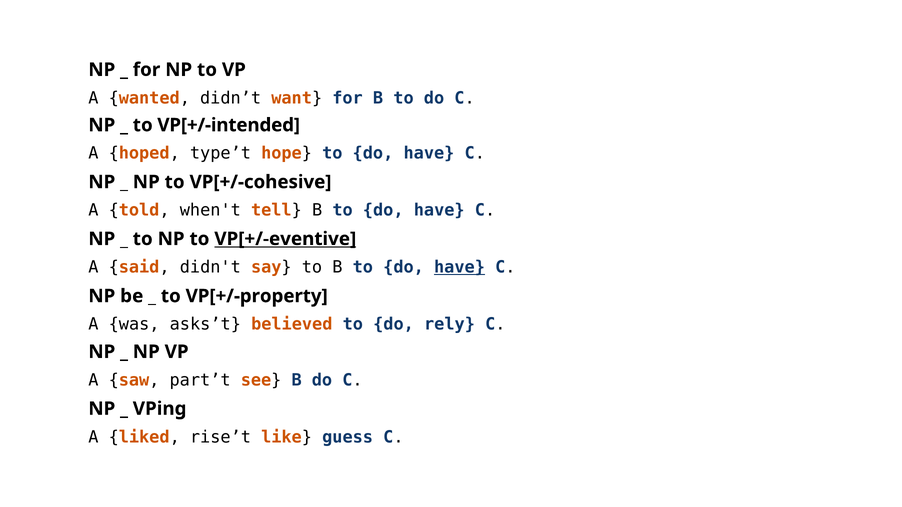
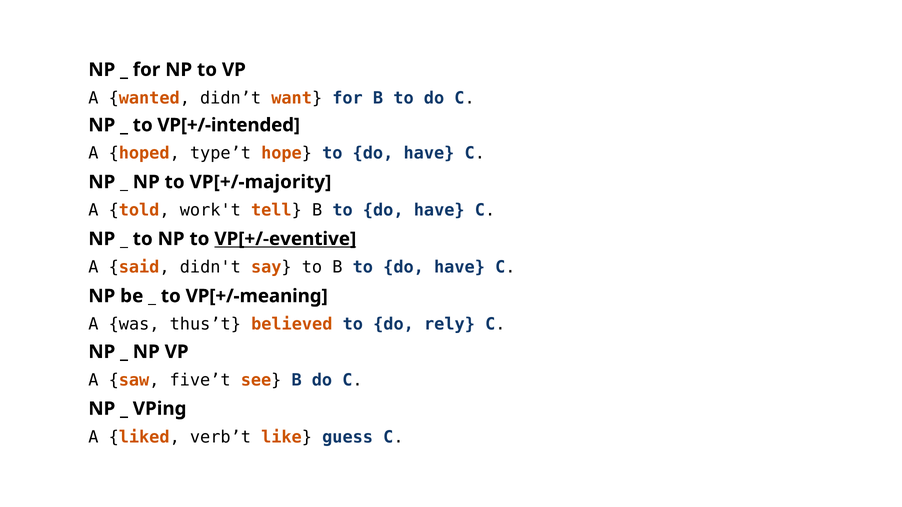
VP[+/-cohesive: VP[+/-cohesive -> VP[+/-majority
when't: when't -> work't
have at (460, 267) underline: present -> none
VP[+/-property: VP[+/-property -> VP[+/-meaning
asks’t: asks’t -> thus’t
part’t: part’t -> five’t
rise’t: rise’t -> verb’t
